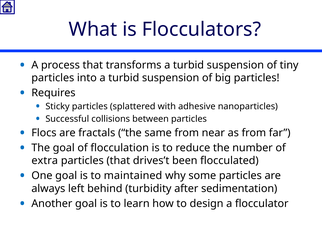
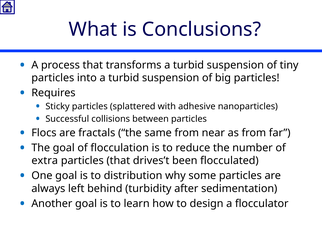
Flocculators: Flocculators -> Conclusions
maintained: maintained -> distribution
